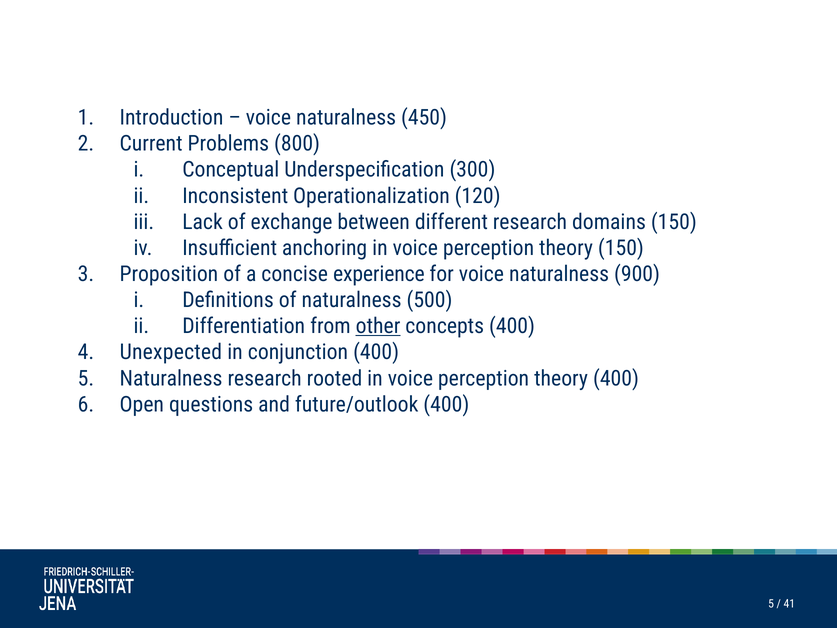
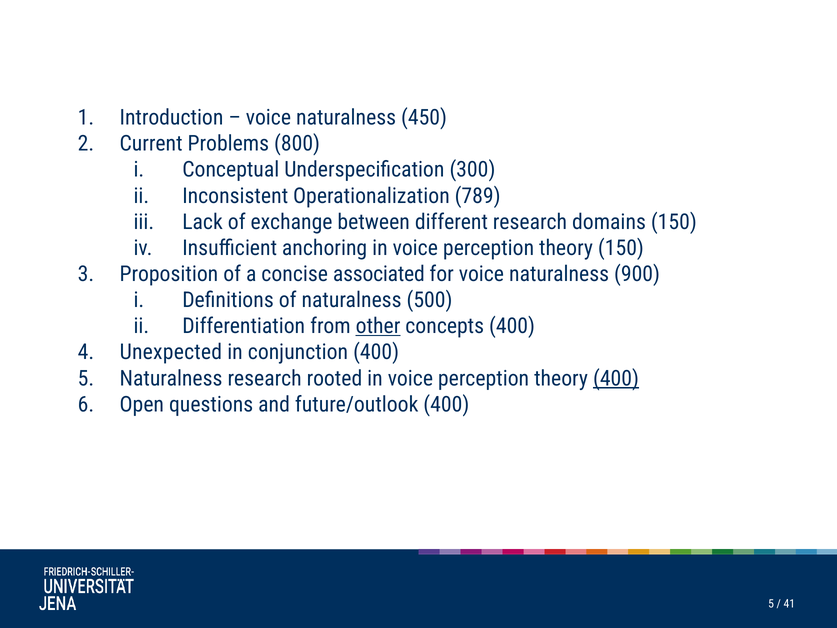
120: 120 -> 789
experience: experience -> associated
400 at (616, 378) underline: none -> present
